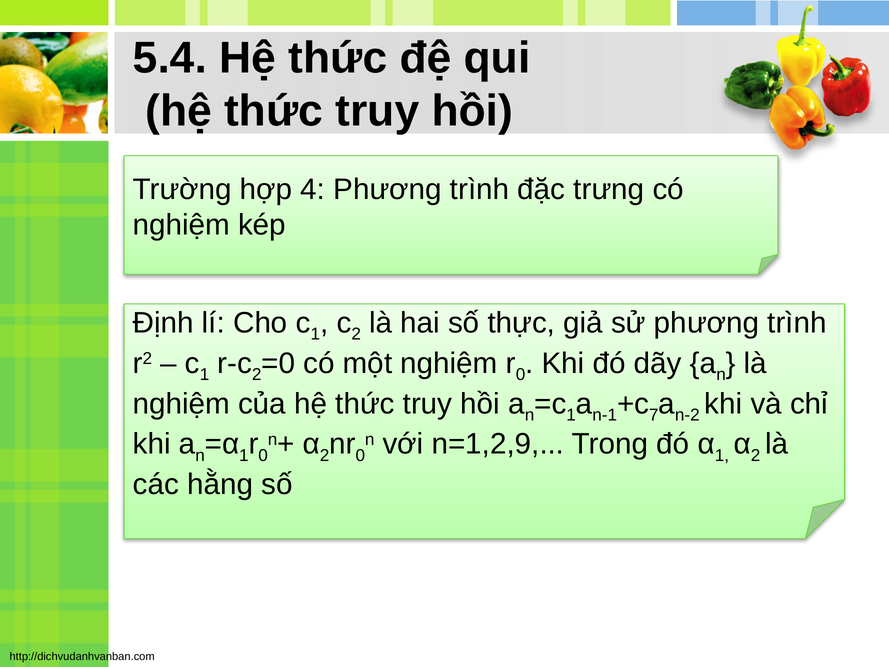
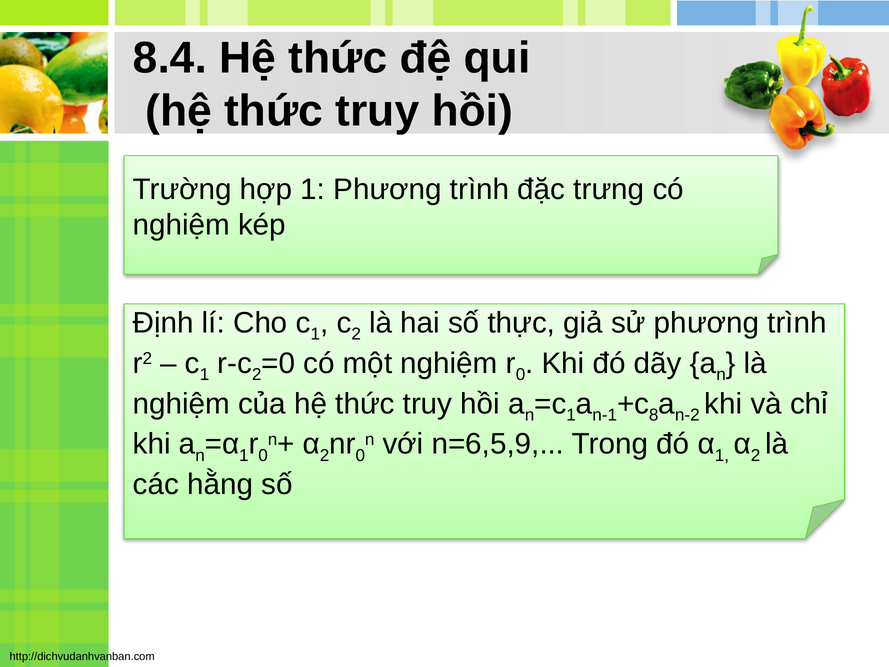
5.4: 5.4 -> 8.4
hợp 4: 4 -> 1
7: 7 -> 8
n=1,2,9: n=1,2,9 -> n=6,5,9
